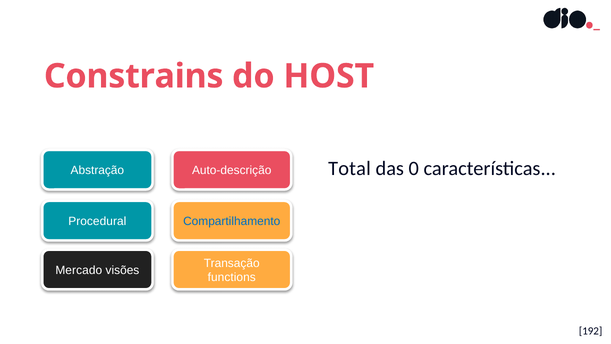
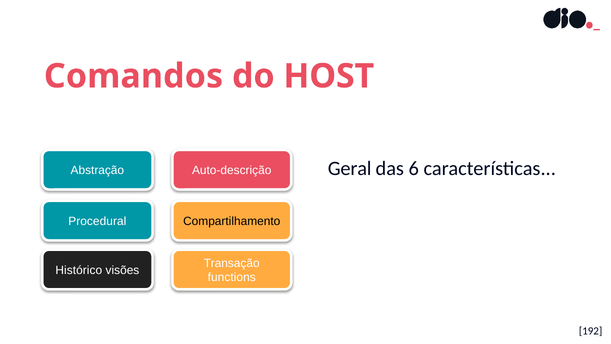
Constrains: Constrains -> Comandos
Total: Total -> Geral
0: 0 -> 6
Compartilhamento colour: blue -> black
Mercado: Mercado -> Histórico
